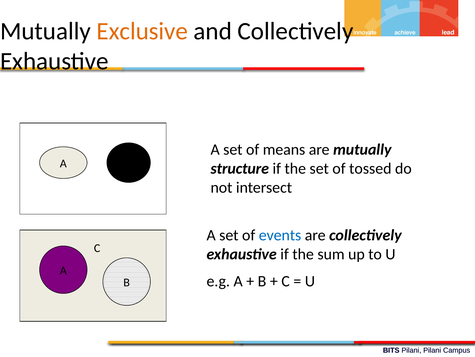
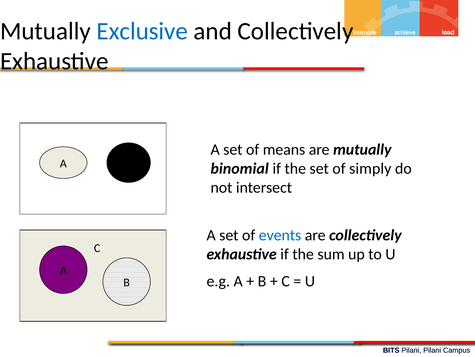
Exclusive colour: orange -> blue
structure: structure -> binomial
tossed: tossed -> simply
